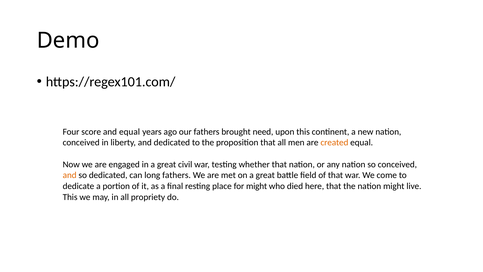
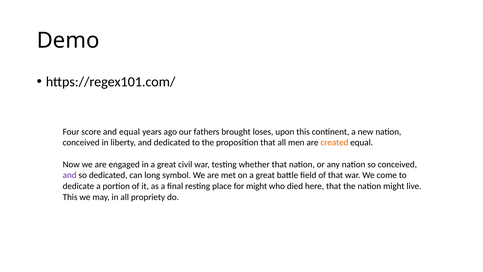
need: need -> loses
and at (70, 175) colour: orange -> purple
long fathers: fathers -> symbol
